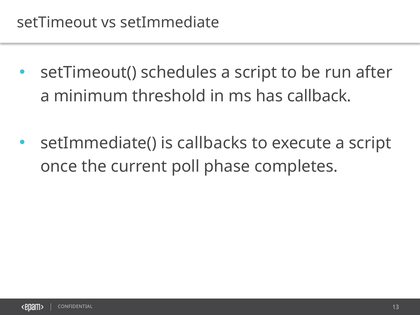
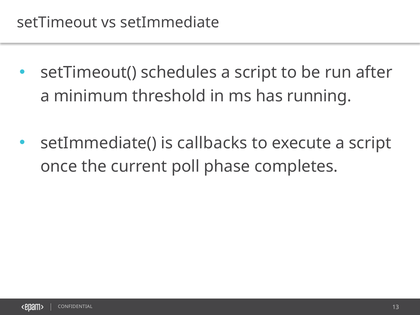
callback: callback -> running
